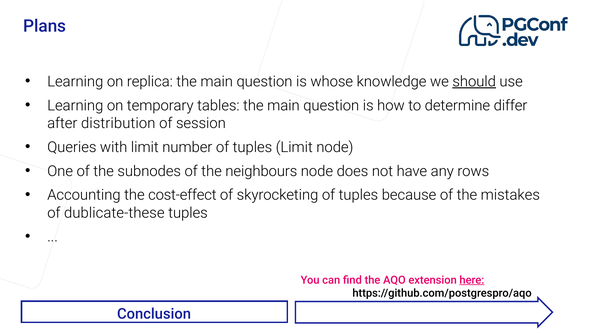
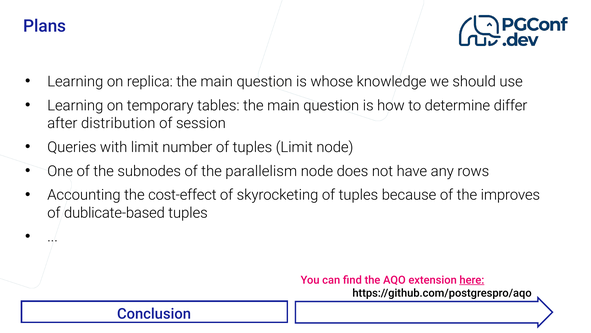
should underline: present -> none
neighbours: neighbours -> parallelism
mistakes: mistakes -> improves
dublicate-these: dublicate-these -> dublicate-based
